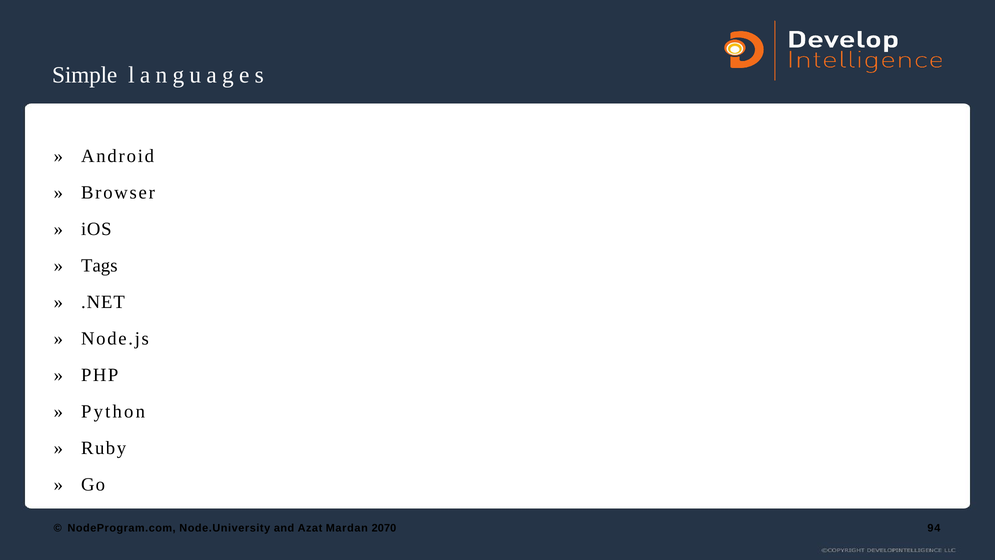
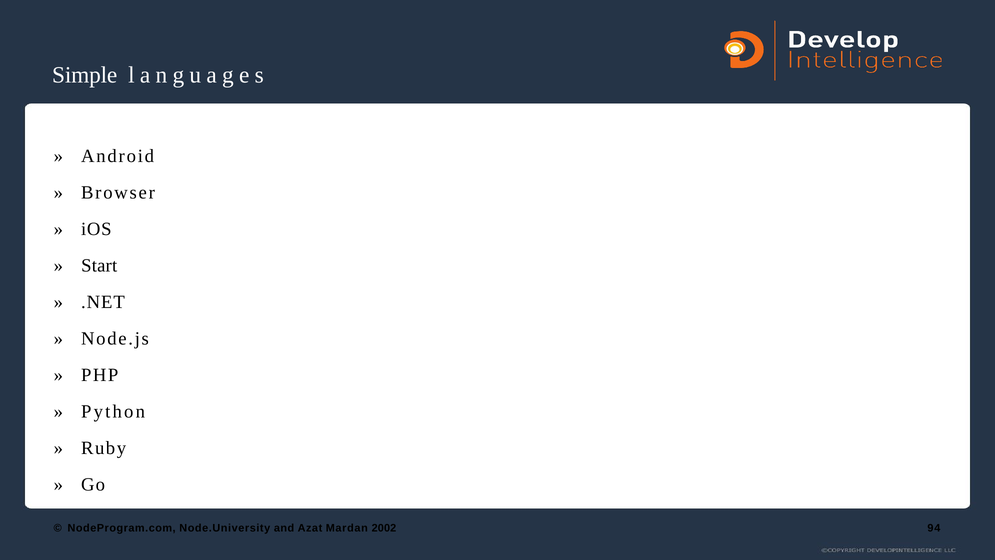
Tags: Tags -> Start
2070: 2070 -> 2002
